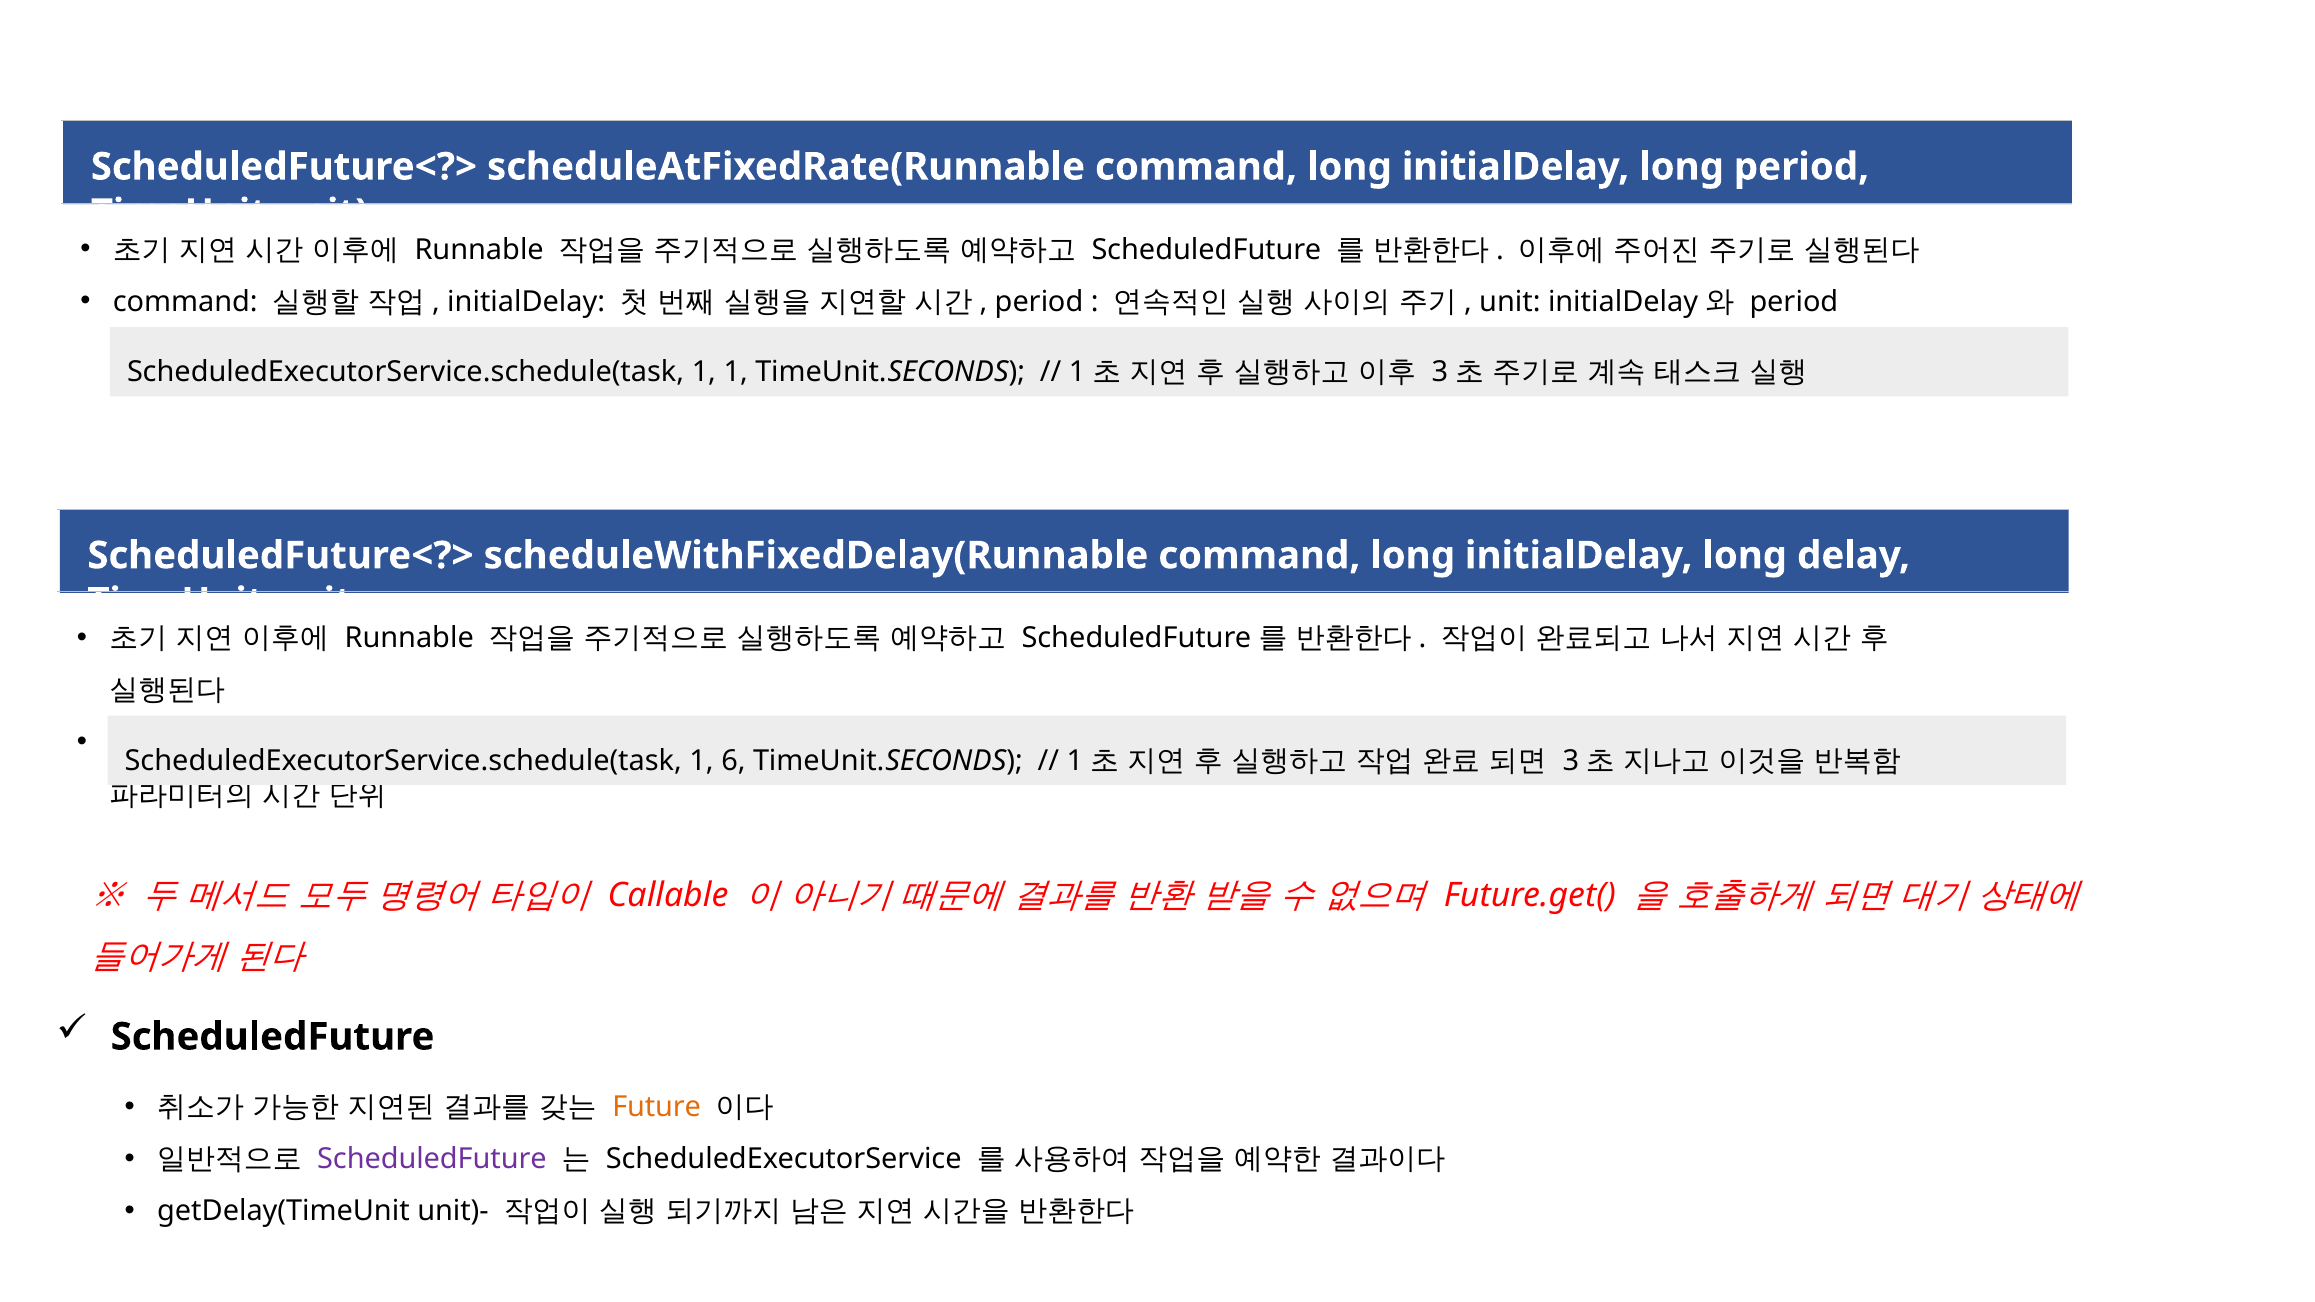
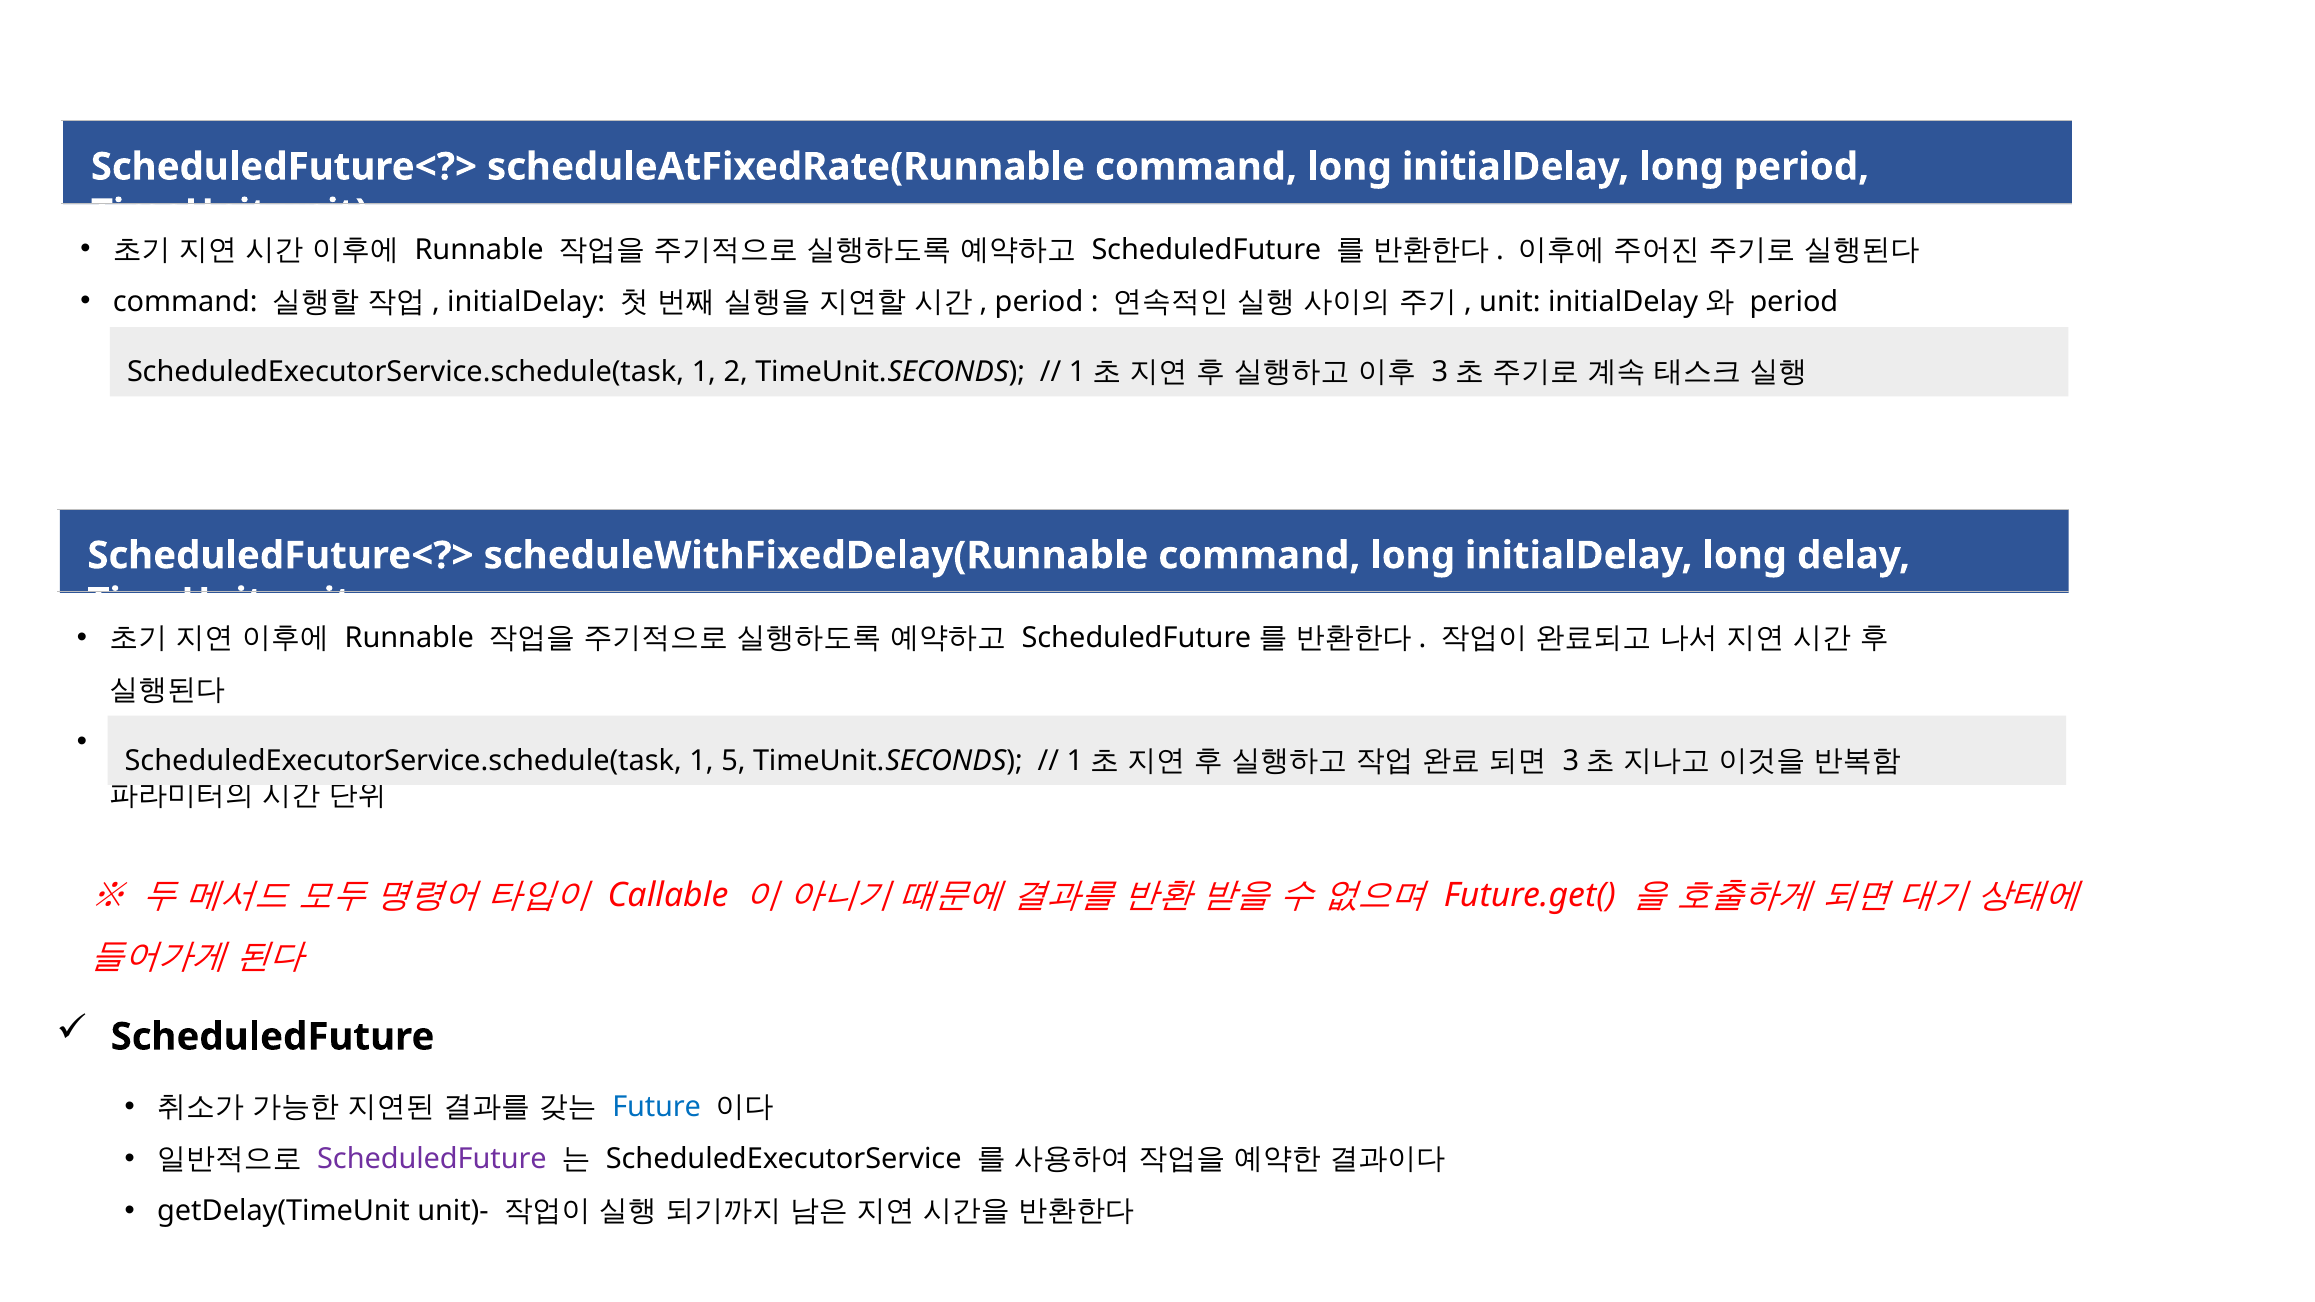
1 1: 1 -> 2
6: 6 -> 5
Future colour: orange -> blue
